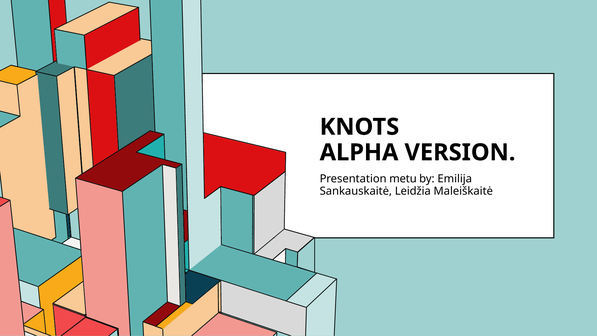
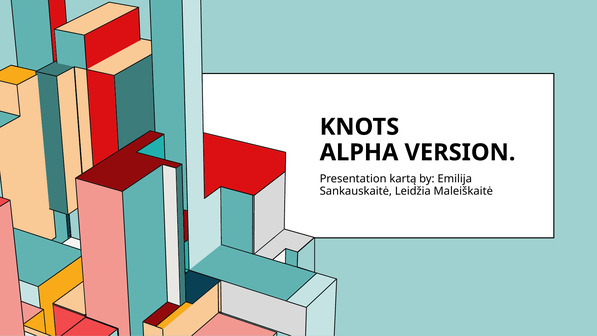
metu: metu -> kartą
